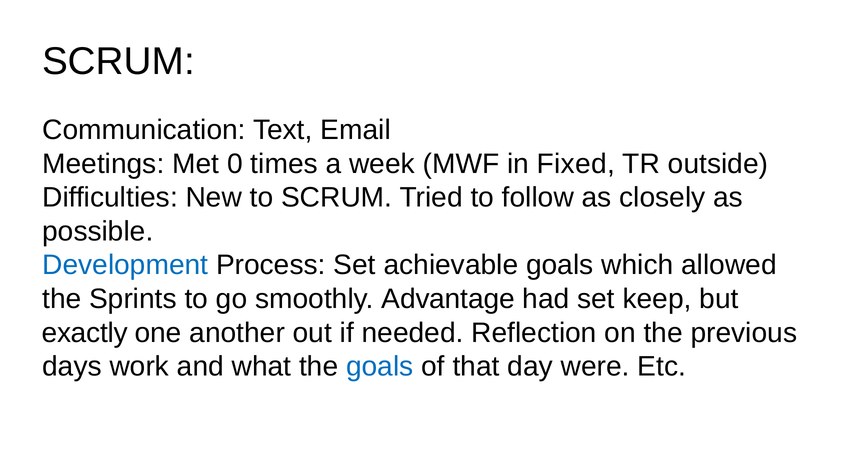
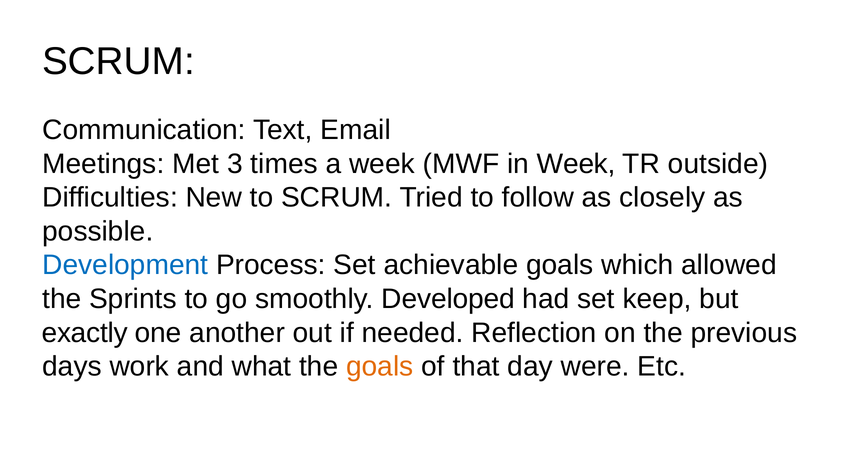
0: 0 -> 3
in Fixed: Fixed -> Week
Advantage: Advantage -> Developed
goals at (380, 367) colour: blue -> orange
